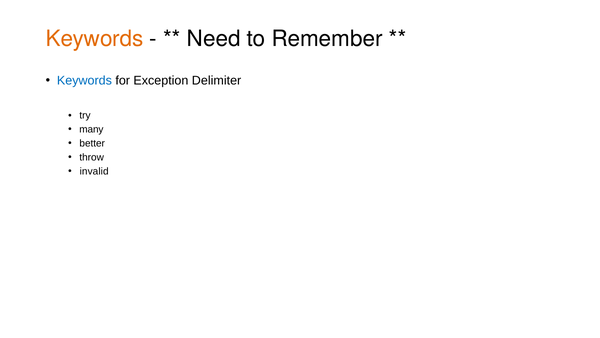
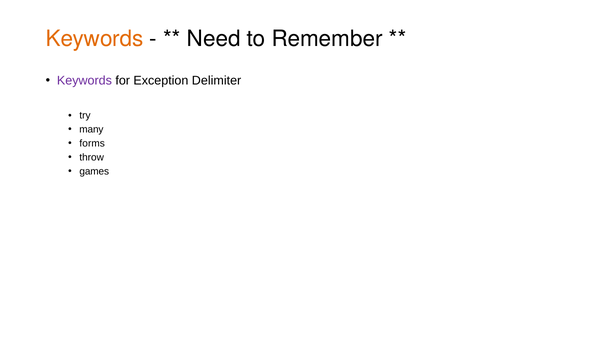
Keywords at (84, 80) colour: blue -> purple
better: better -> forms
invalid: invalid -> games
